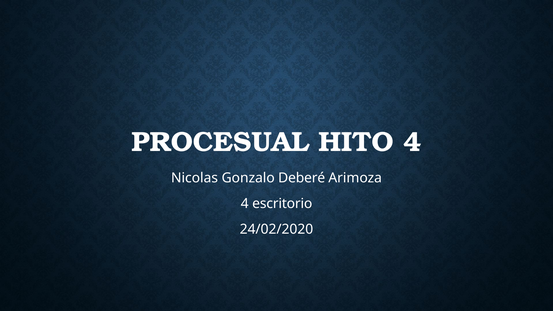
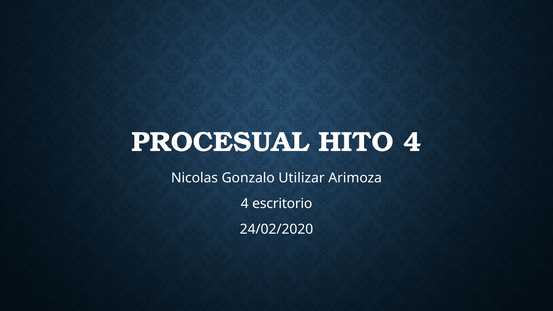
Deberé: Deberé -> Utilizar
